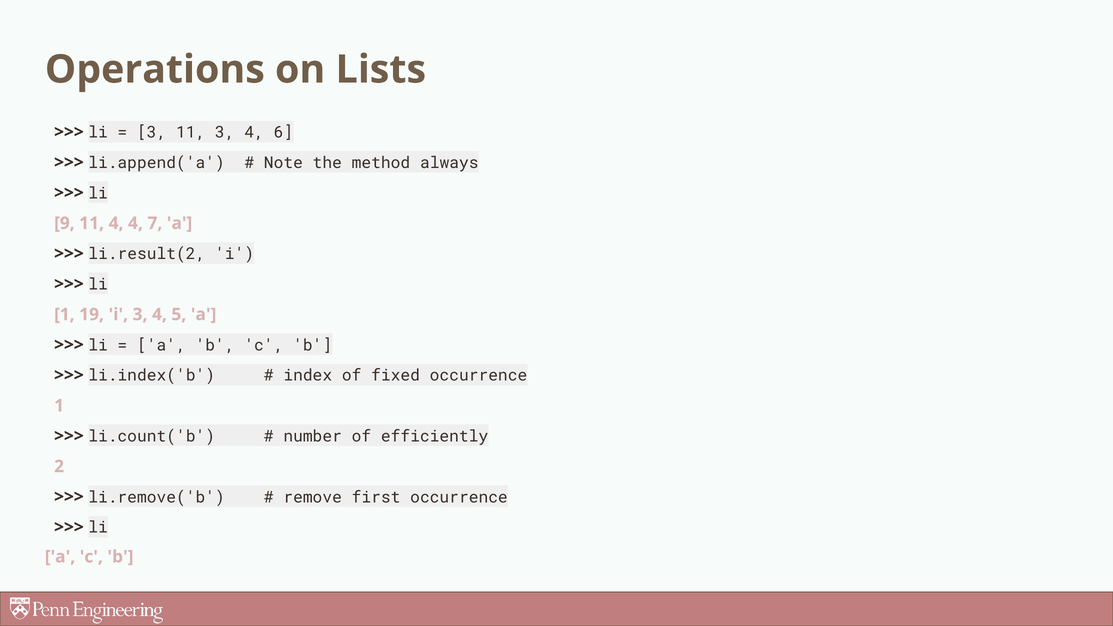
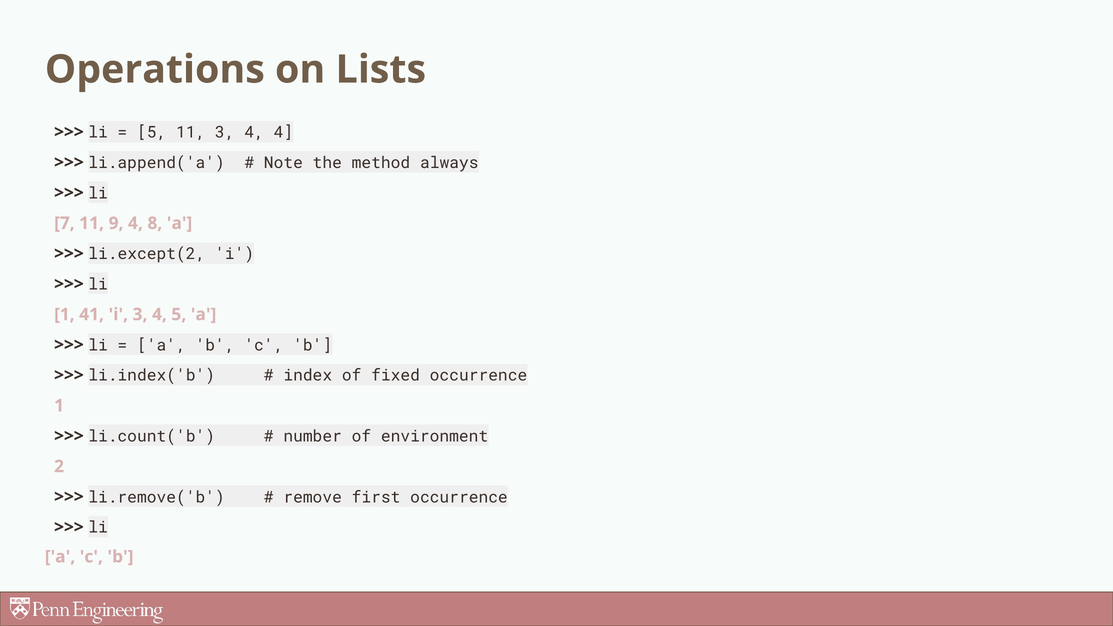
3 at (152, 132): 3 -> 5
4 6: 6 -> 4
9: 9 -> 7
11 4: 4 -> 9
7: 7 -> 8
li.result(2: li.result(2 -> li.except(2
19: 19 -> 41
efficiently: efficiently -> environment
